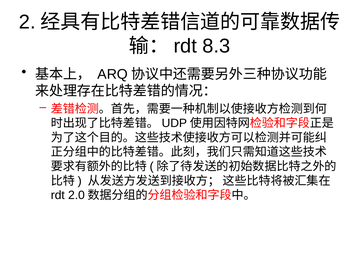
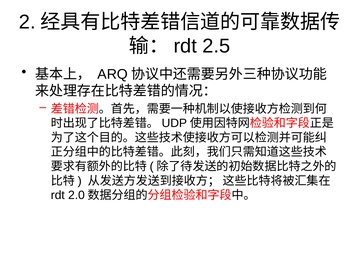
8.3: 8.3 -> 2.5
